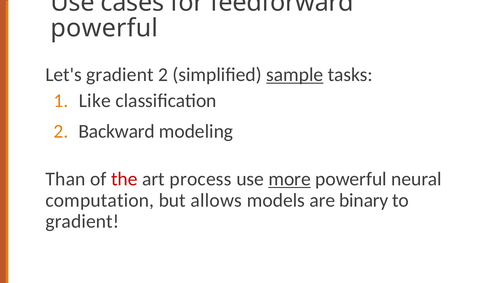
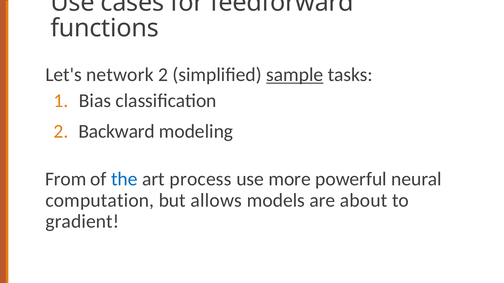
powerful at (104, 28): powerful -> functions
Let's gradient: gradient -> network
Like: Like -> Bias
Than: Than -> From
the colour: red -> blue
more underline: present -> none
binary: binary -> about
